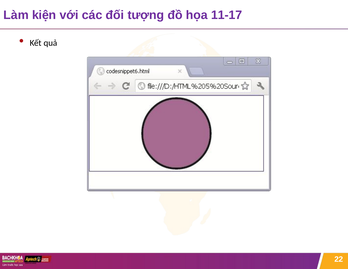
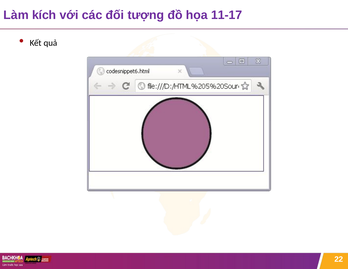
kiện: kiện -> kích
